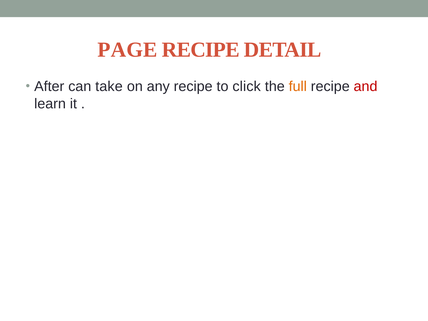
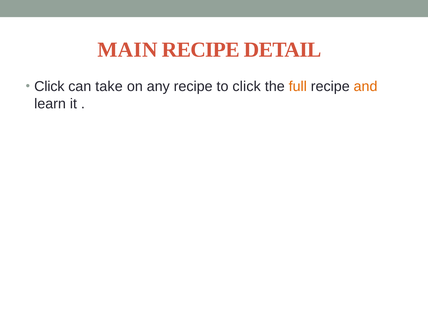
PAGE: PAGE -> MAIN
After at (49, 87): After -> Click
and colour: red -> orange
